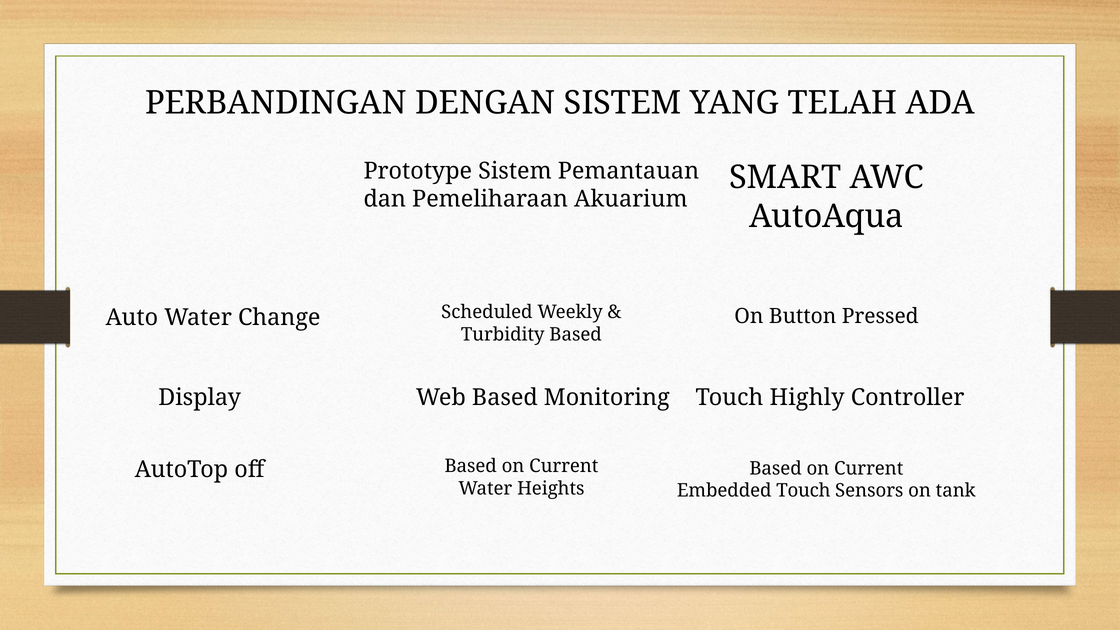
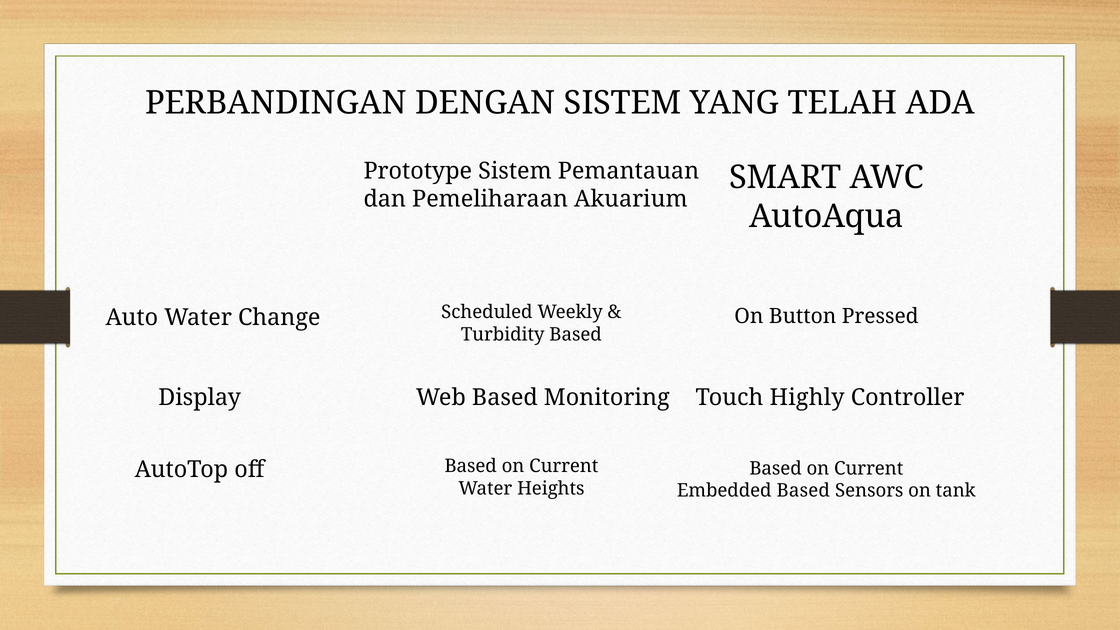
Embedded Touch: Touch -> Based
